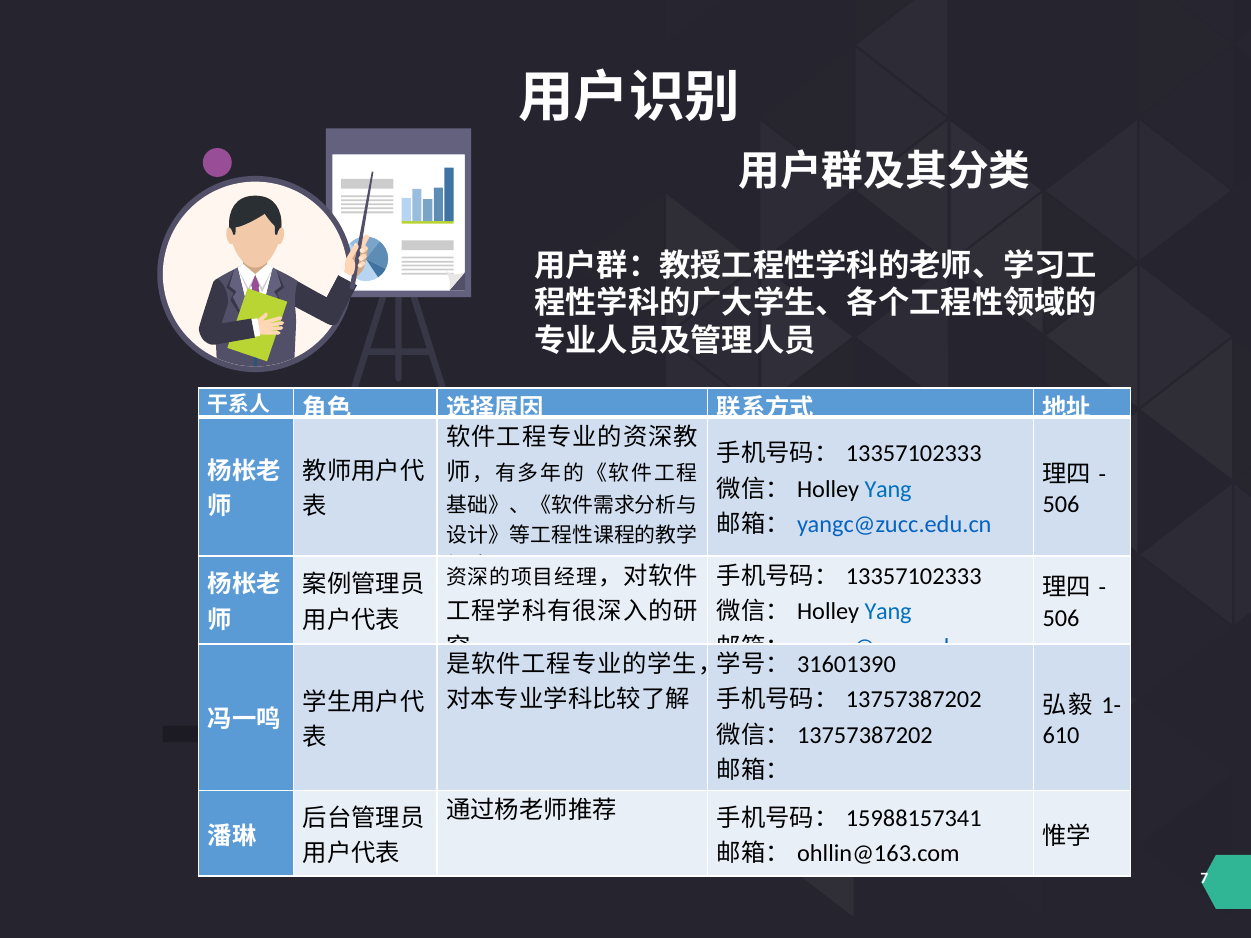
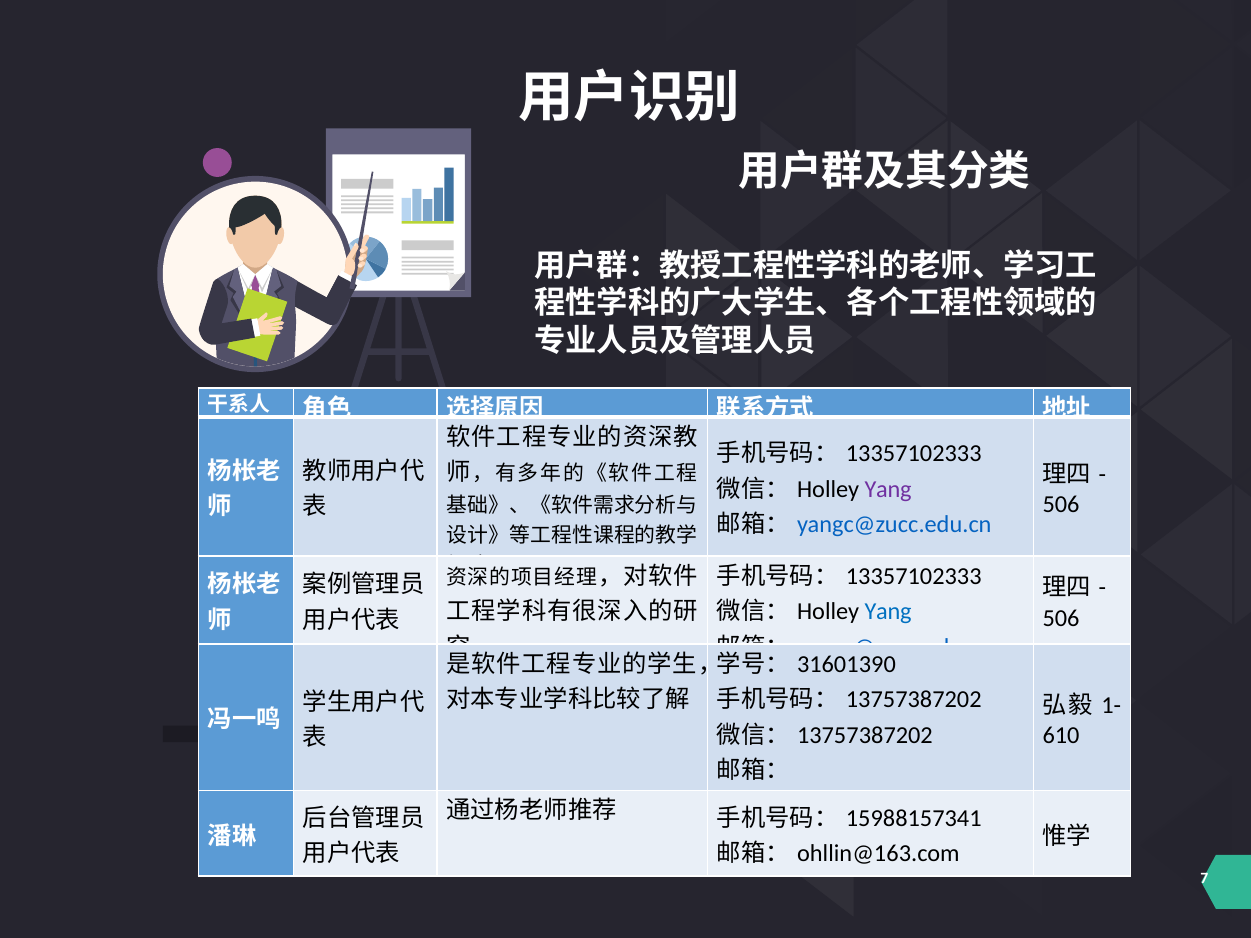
Yang at (888, 489) colour: blue -> purple
